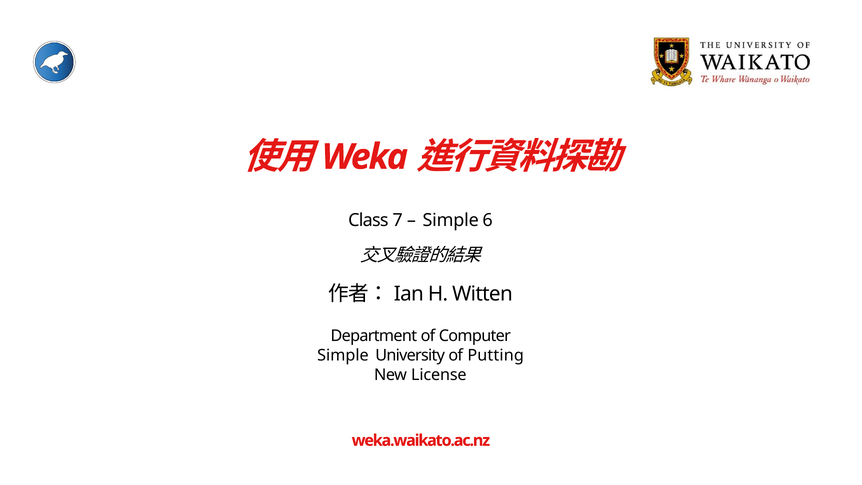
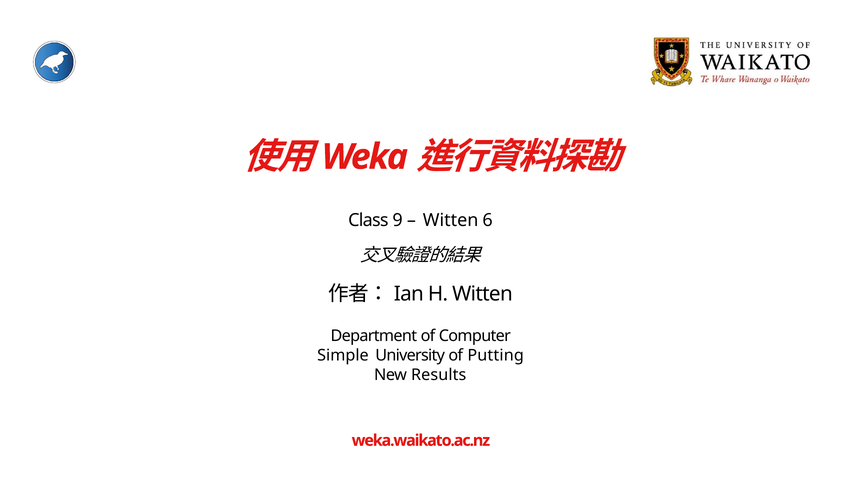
7: 7 -> 9
Simple at (451, 220): Simple -> Witten
License: License -> Results
